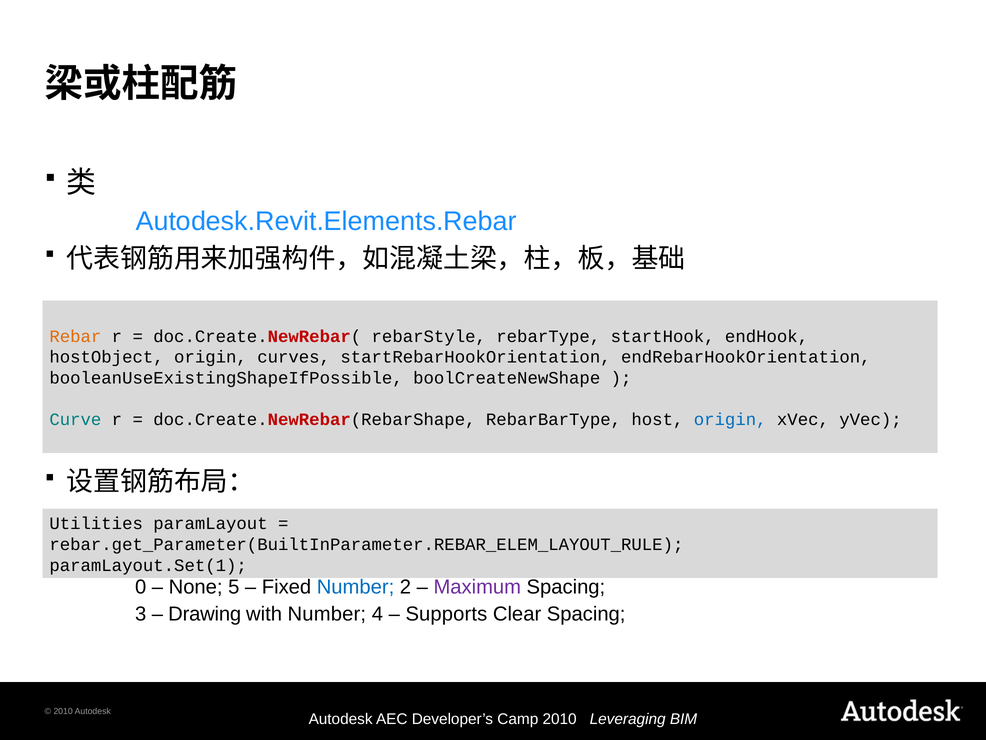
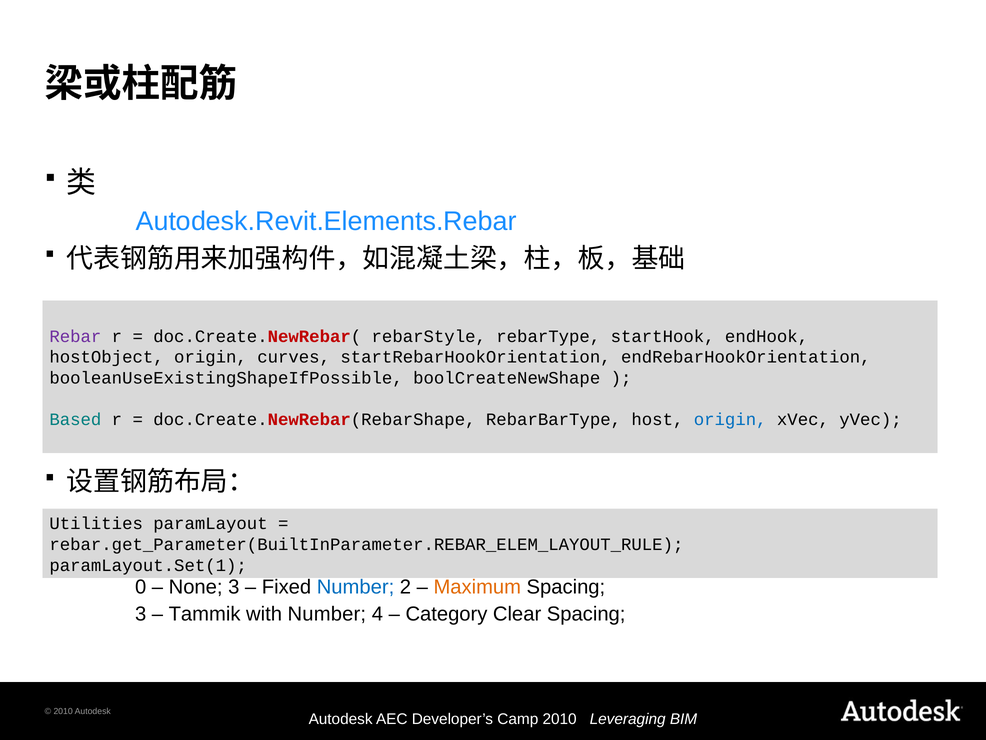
Rebar colour: orange -> purple
Curve: Curve -> Based
None 5: 5 -> 3
Maximum colour: purple -> orange
Drawing: Drawing -> Tammik
Supports: Supports -> Category
